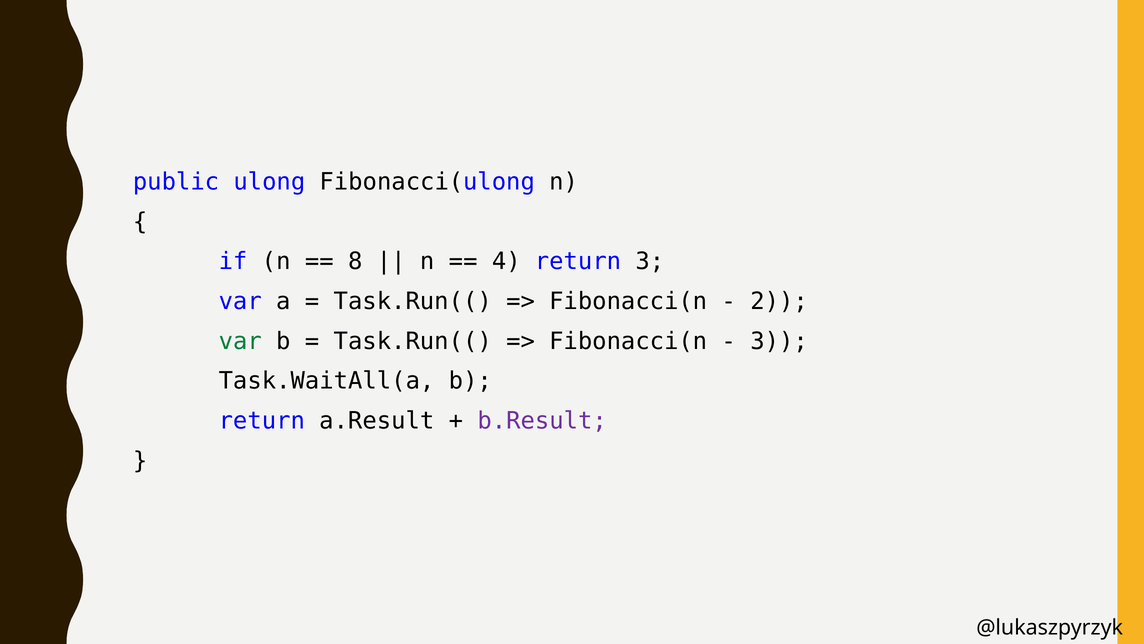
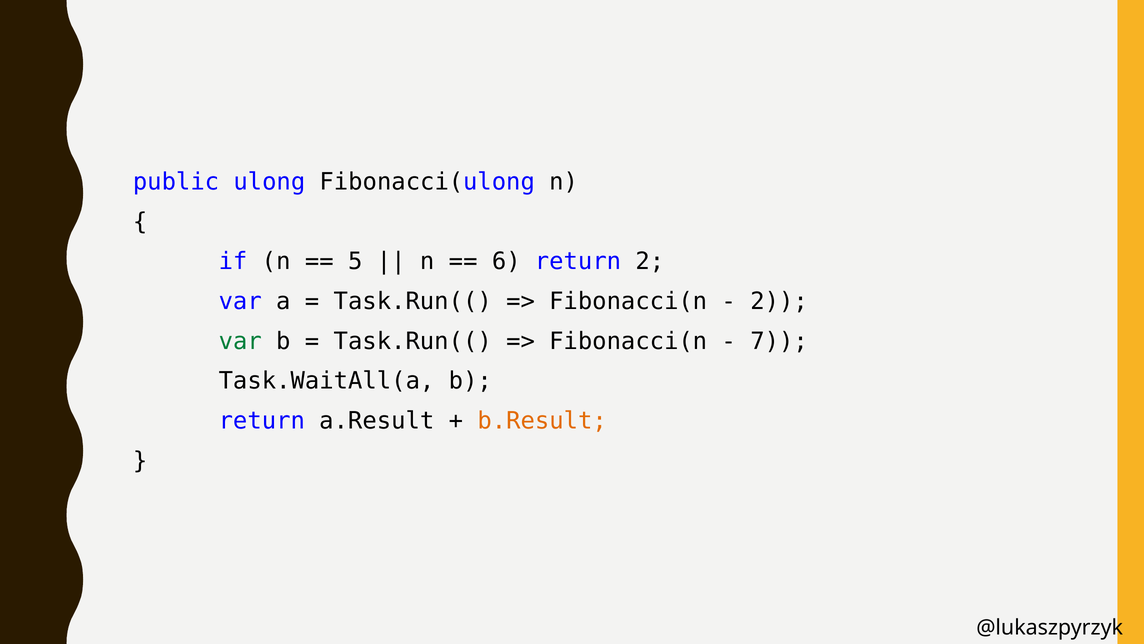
8: 8 -> 5
4: 4 -> 6
return 3: 3 -> 2
3 at (779, 341): 3 -> 7
b.Result colour: purple -> orange
